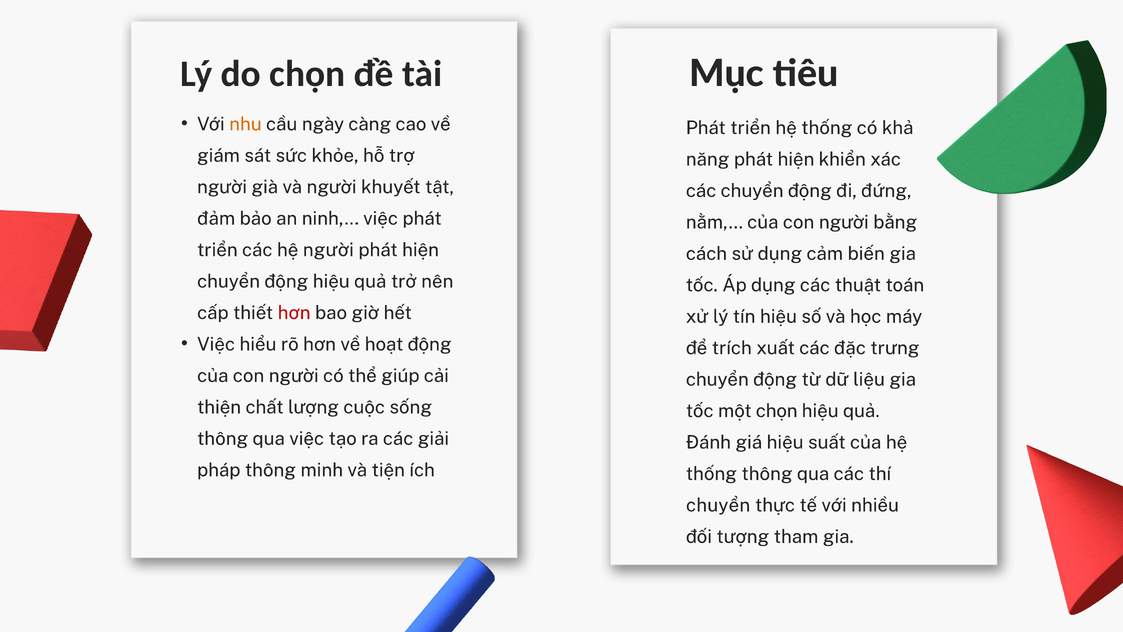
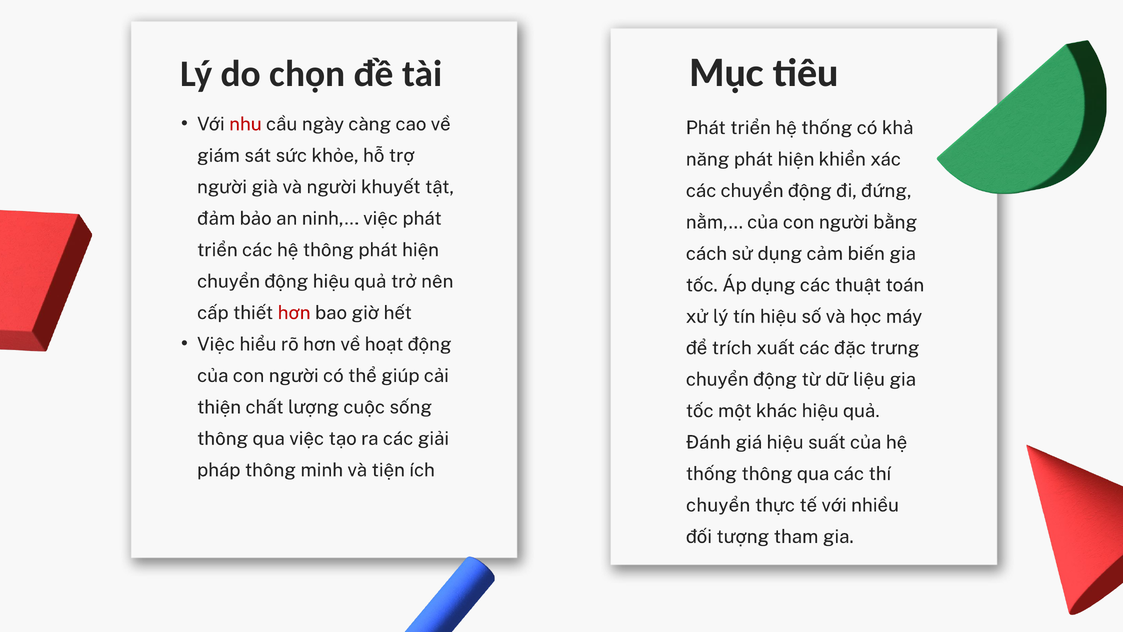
nhu colour: orange -> red
hệ người: người -> thông
một chọn: chọn -> khác
